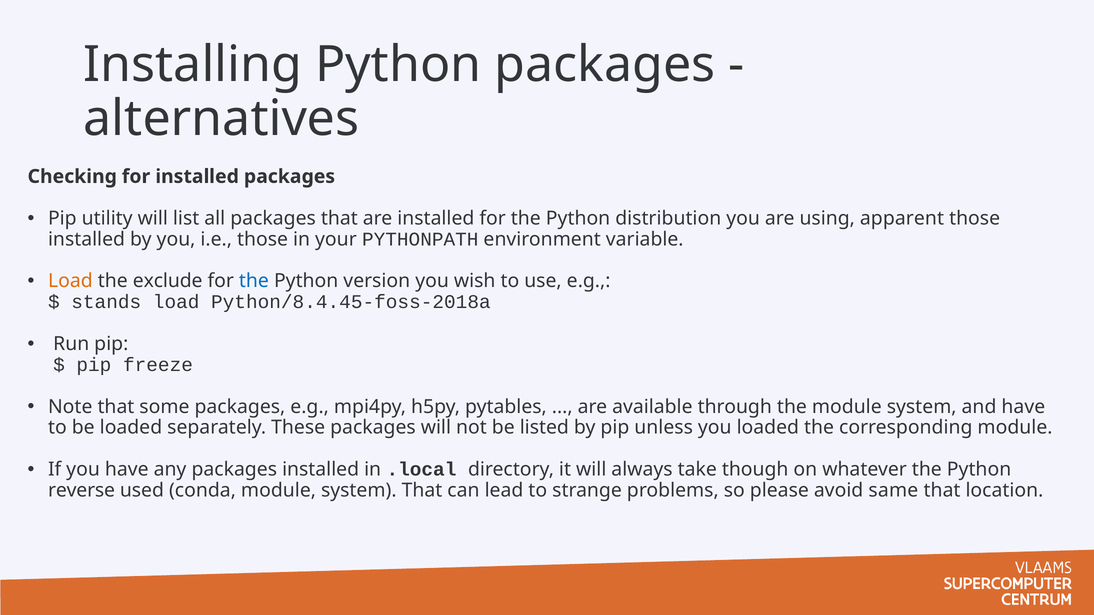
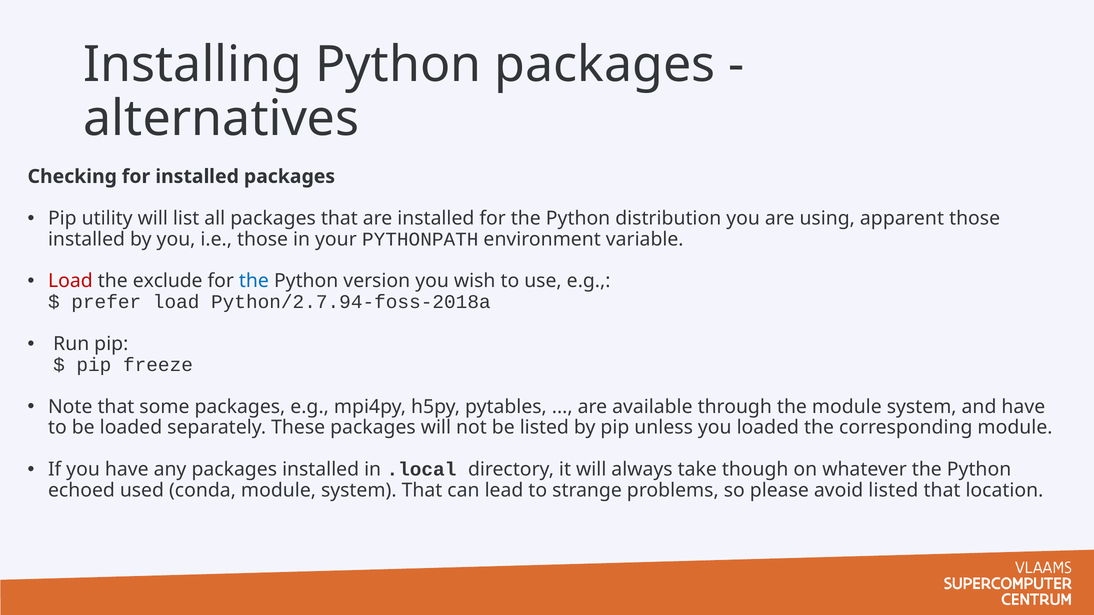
Load at (70, 281) colour: orange -> red
stands: stands -> prefer
Python/8.4.45-foss-2018a: Python/8.4.45-foss-2018a -> Python/2.7.94-foss-2018a
reverse: reverse -> echoed
avoid same: same -> listed
